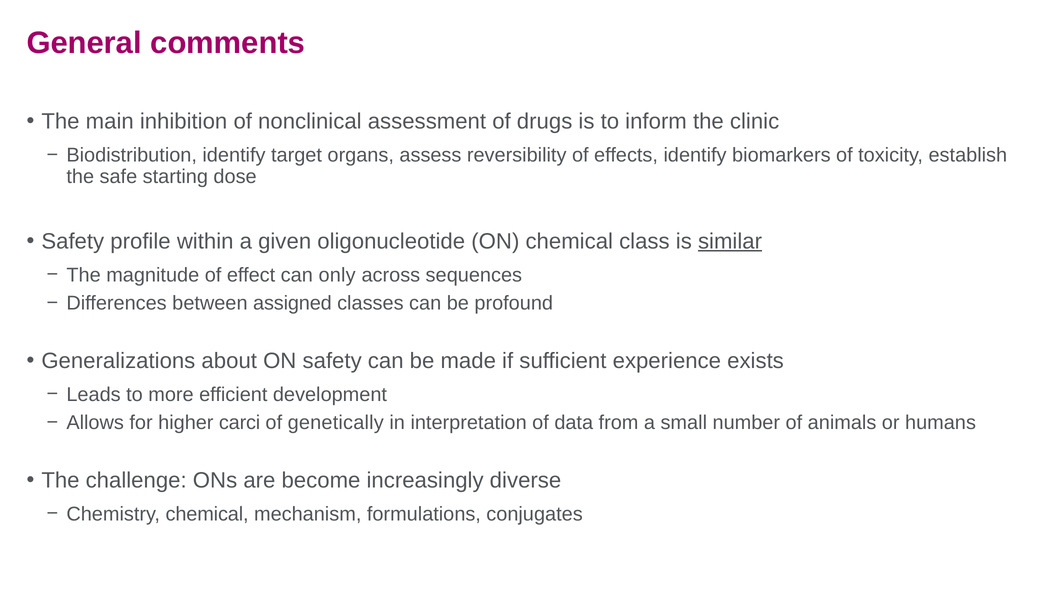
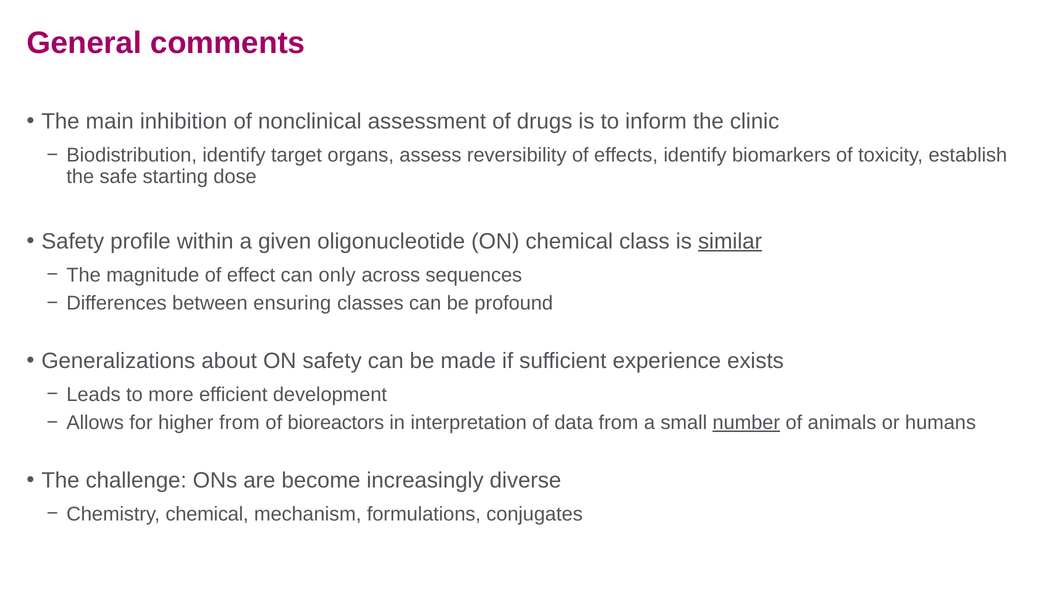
assigned: assigned -> ensuring
higher carci: carci -> from
genetically: genetically -> bioreactors
number underline: none -> present
